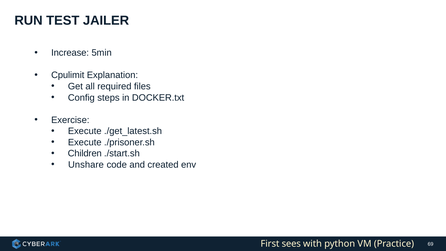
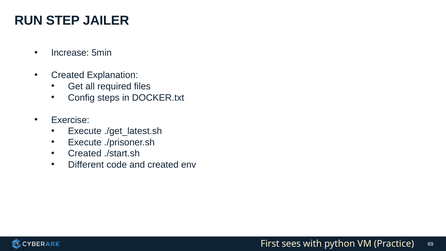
TEST: TEST -> STEP
Cpulimit at (68, 75): Cpulimit -> Created
Children at (85, 153): Children -> Created
Unshare: Unshare -> Different
